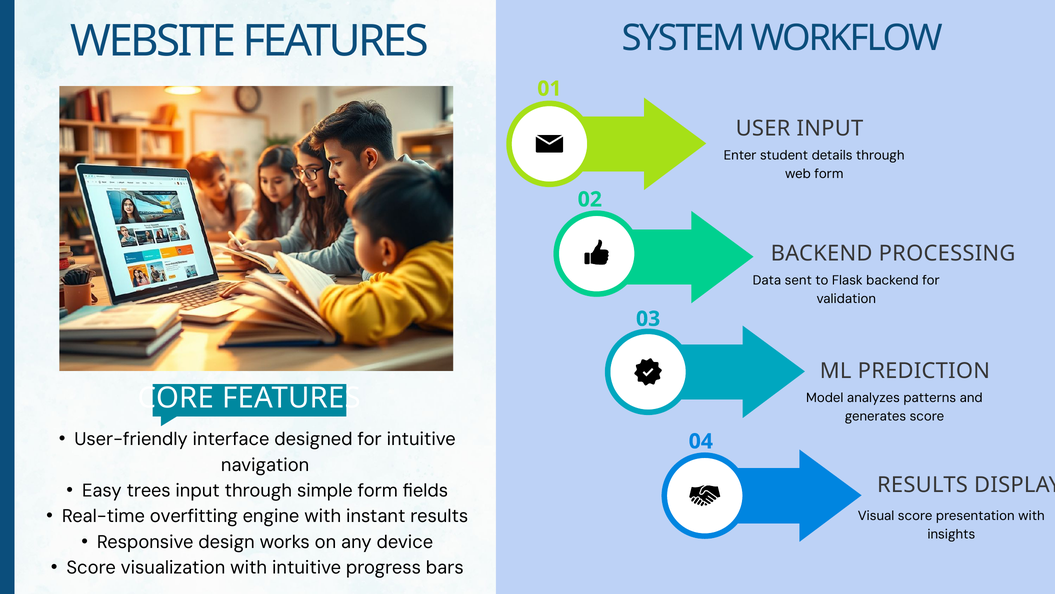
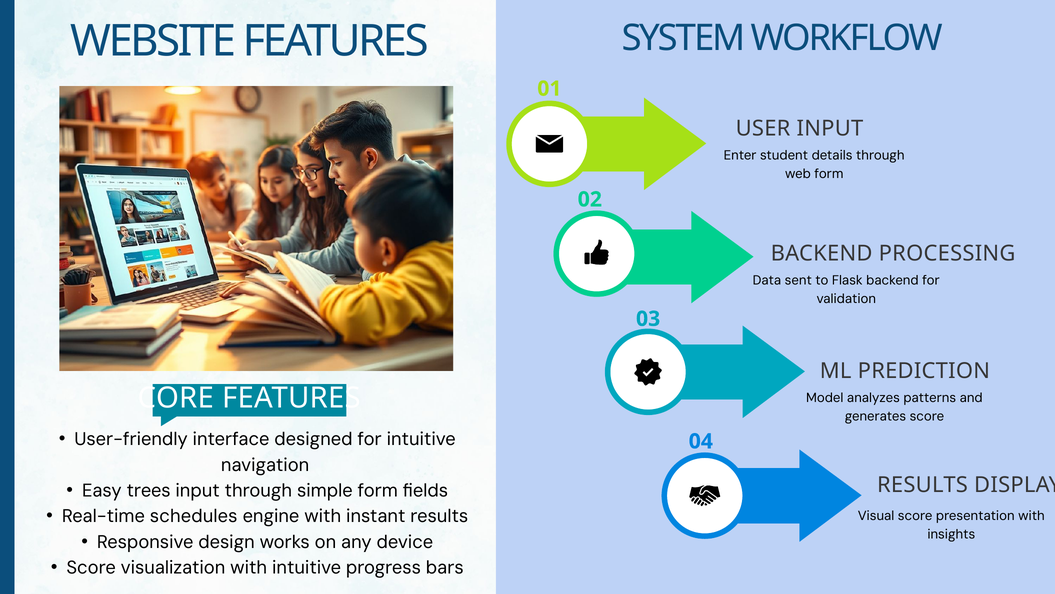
overfitting: overfitting -> schedules
